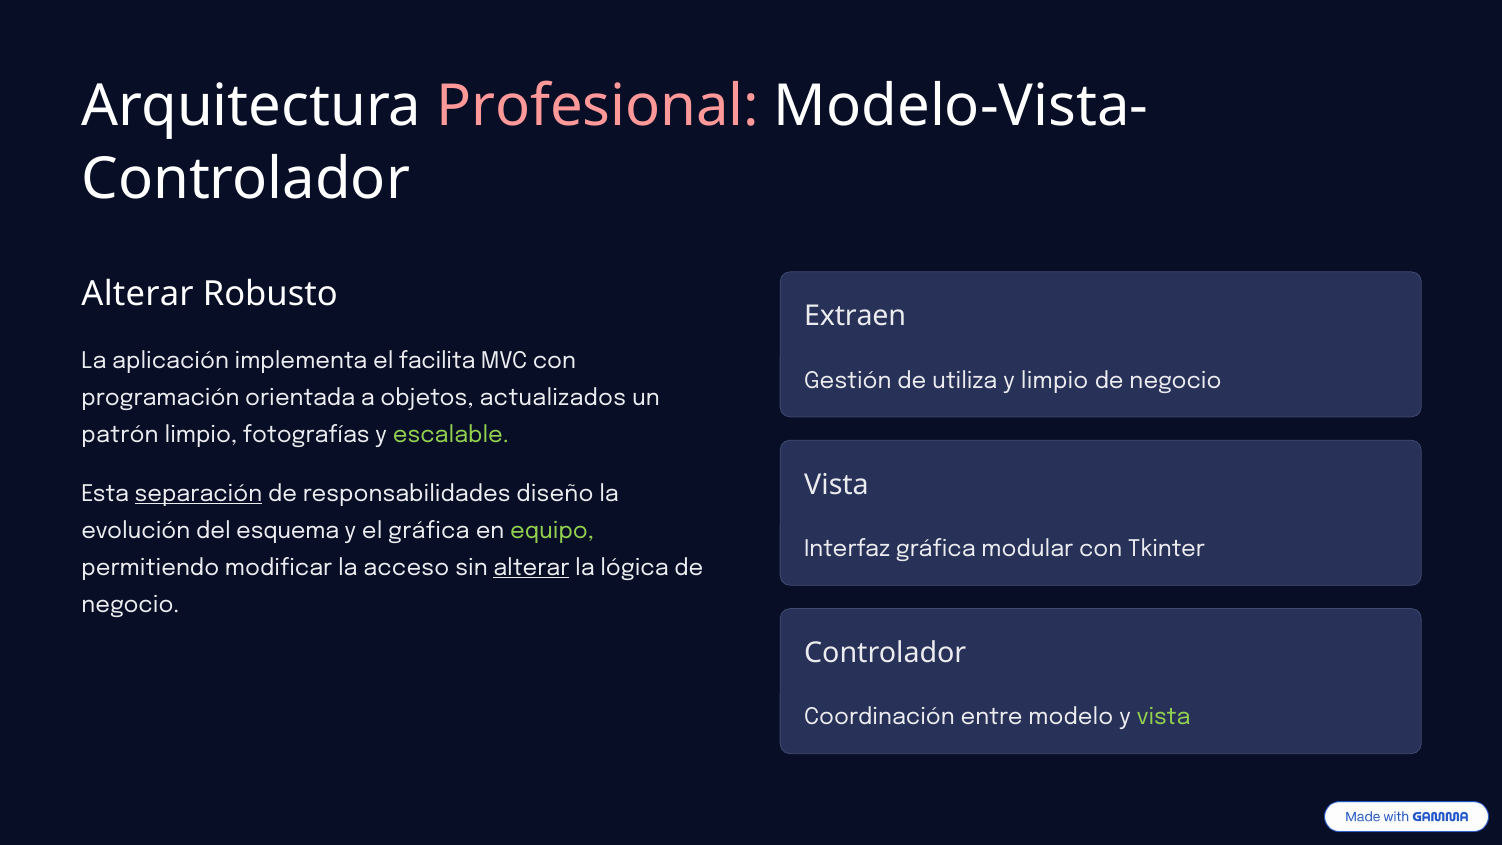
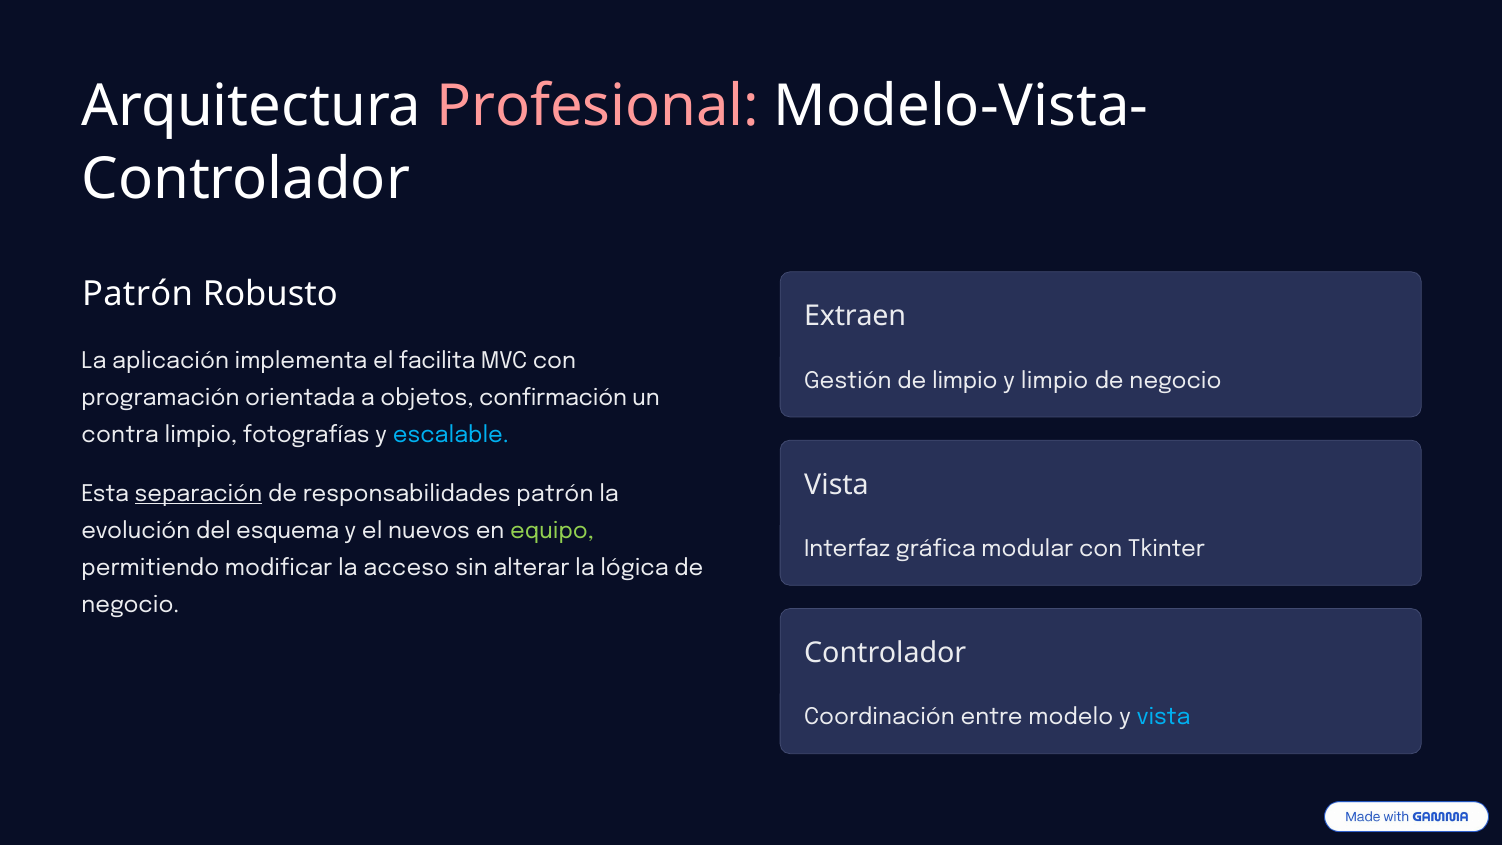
Alterar at (138, 294): Alterar -> Patrón
de utiliza: utiliza -> limpio
actualizados: actualizados -> confirmación
patrón: patrón -> contra
escalable colour: light green -> light blue
responsabilidades diseño: diseño -> patrón
el gráfica: gráfica -> nuevos
alterar at (531, 568) underline: present -> none
vista at (1164, 717) colour: light green -> light blue
